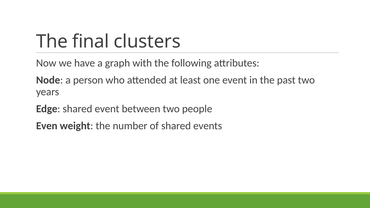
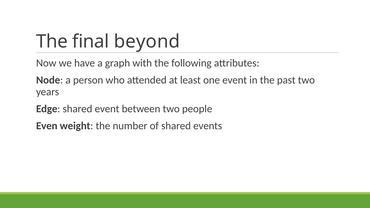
clusters: clusters -> beyond
